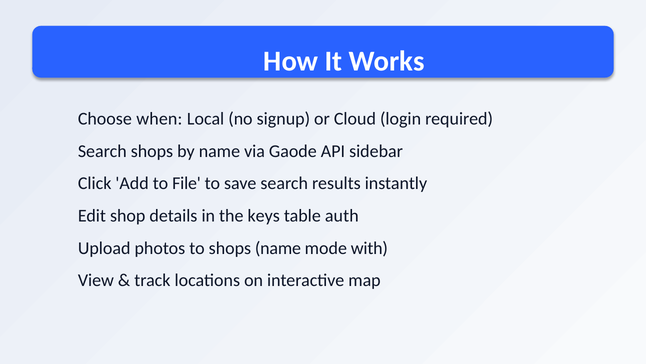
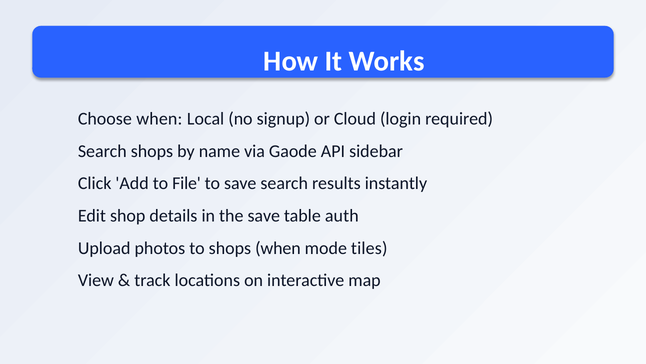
the keys: keys -> save
shops name: name -> when
with: with -> tiles
